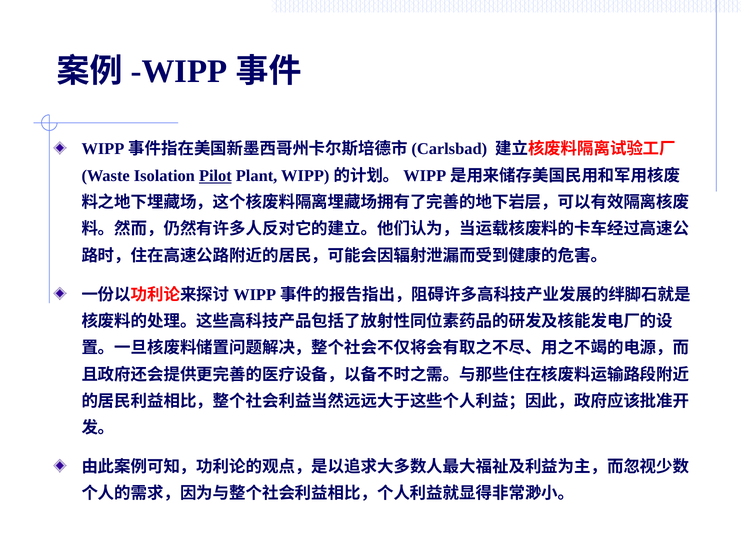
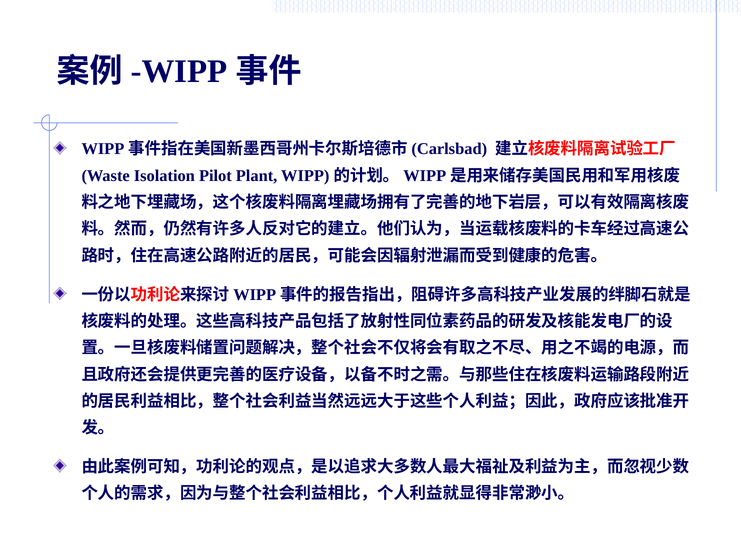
Pilot underline: present -> none
